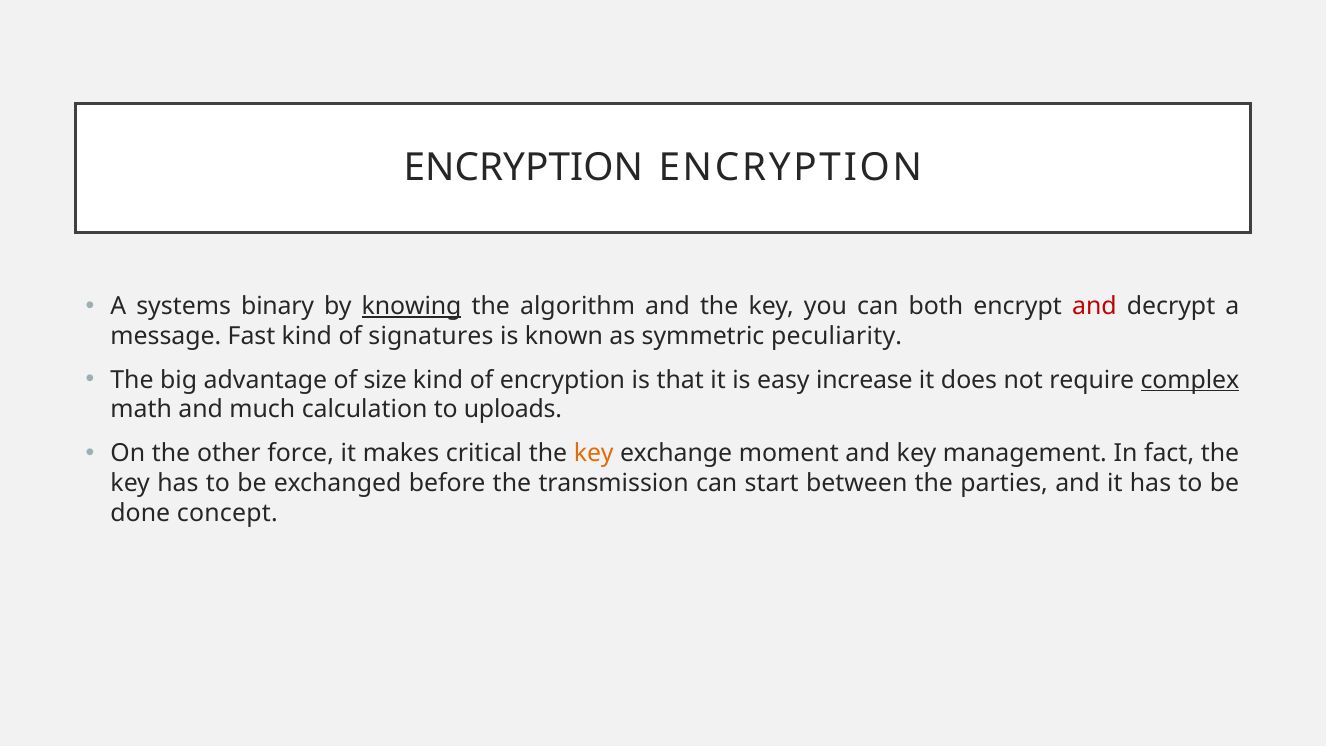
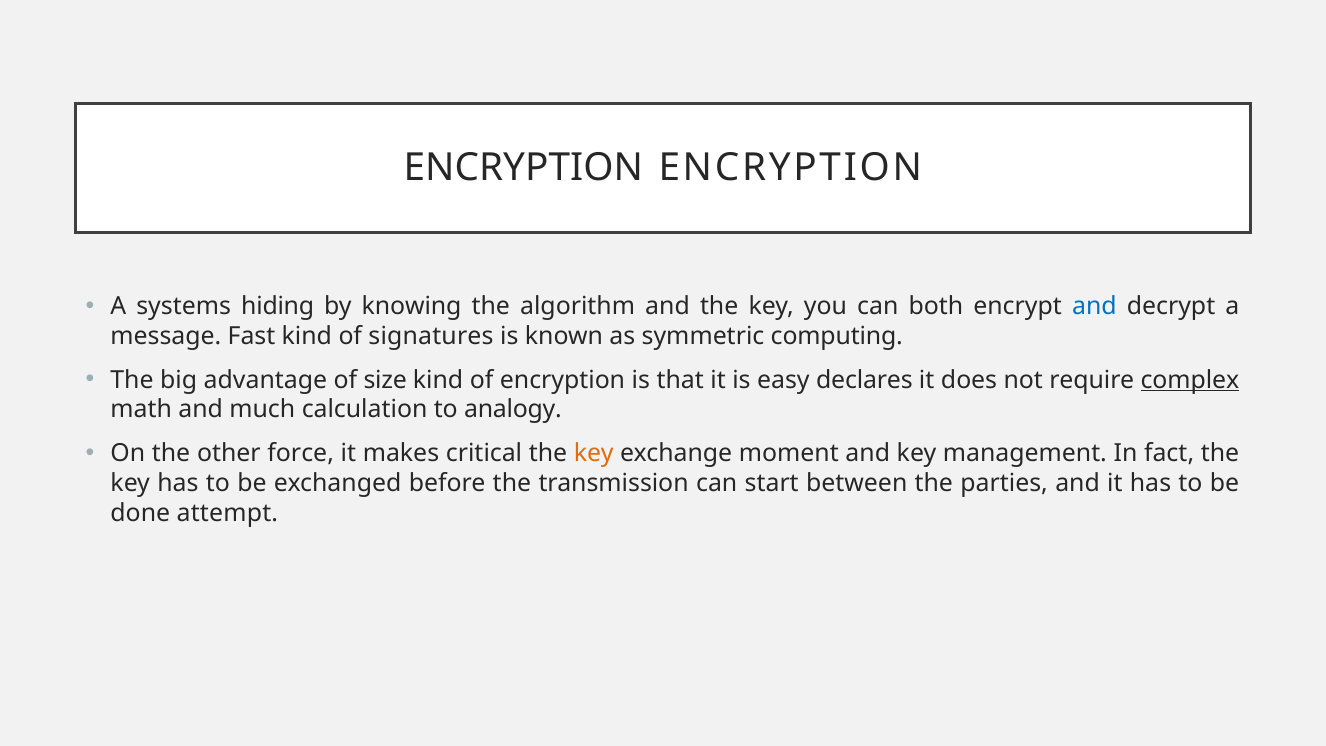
binary: binary -> hiding
knowing underline: present -> none
and at (1094, 306) colour: red -> blue
peculiarity: peculiarity -> computing
increase: increase -> declares
uploads: uploads -> analogy
concept: concept -> attempt
